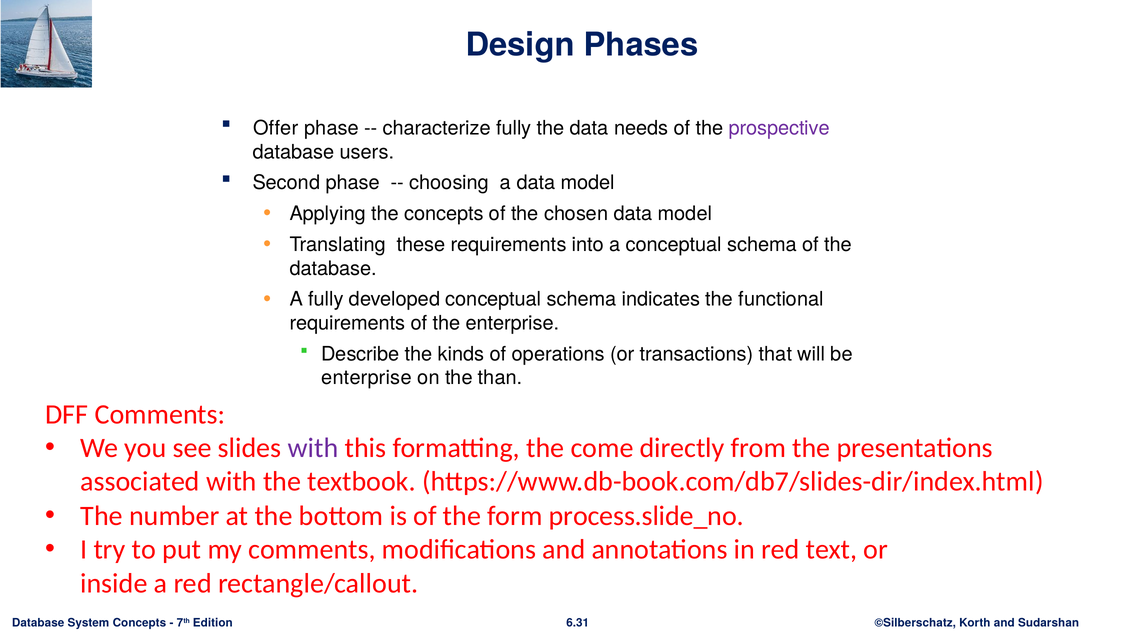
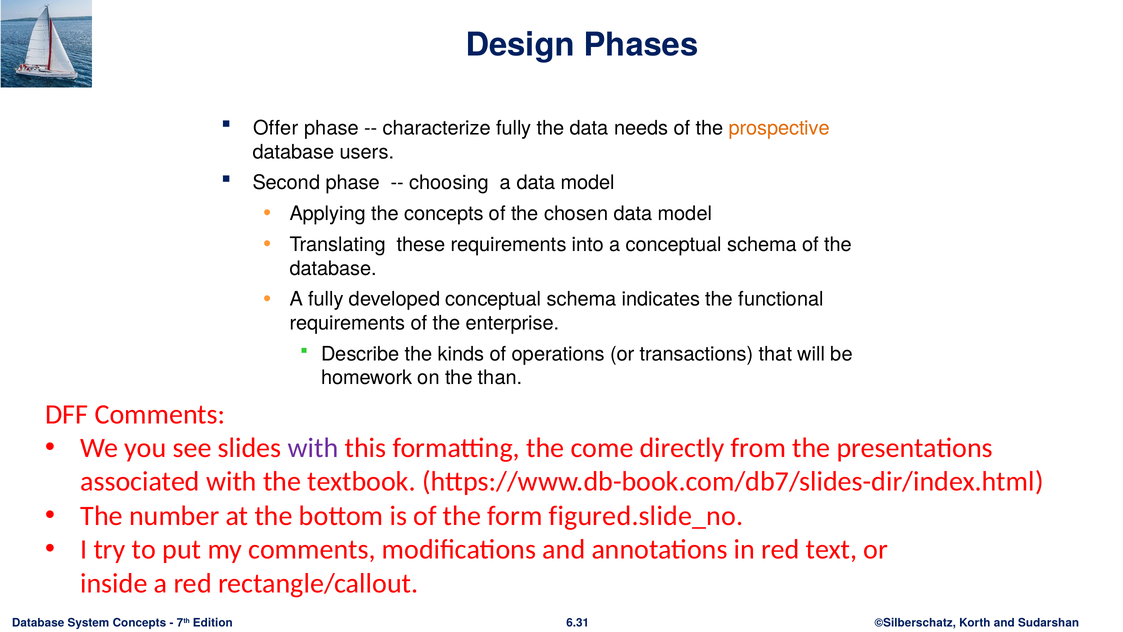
prospective colour: purple -> orange
enterprise at (366, 378): enterprise -> homework
process.slide_no: process.slide_no -> figured.slide_no
